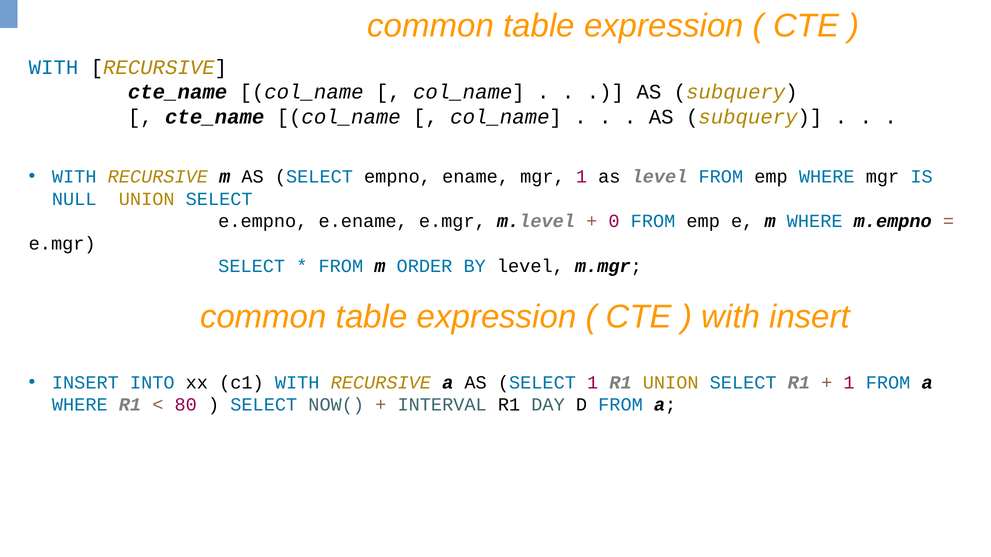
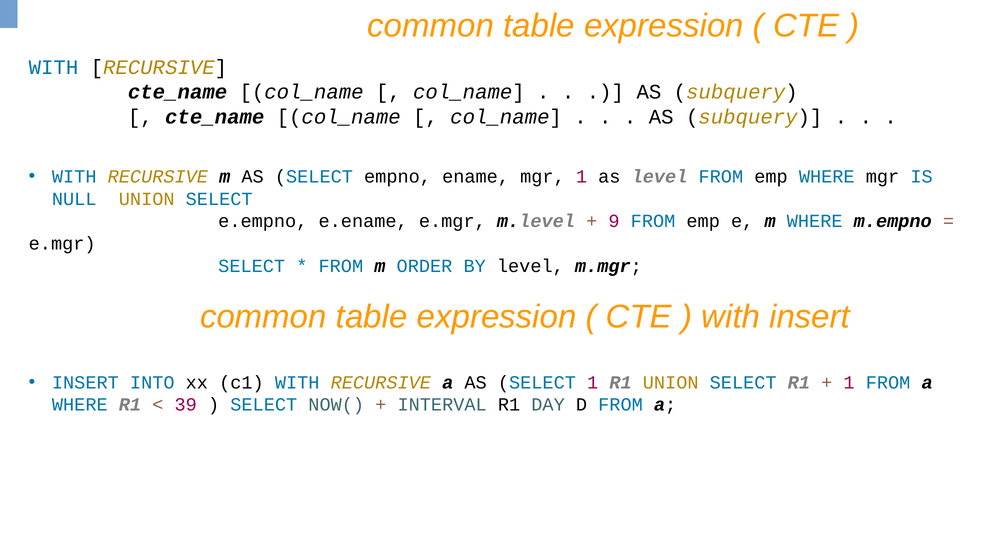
0: 0 -> 9
80: 80 -> 39
